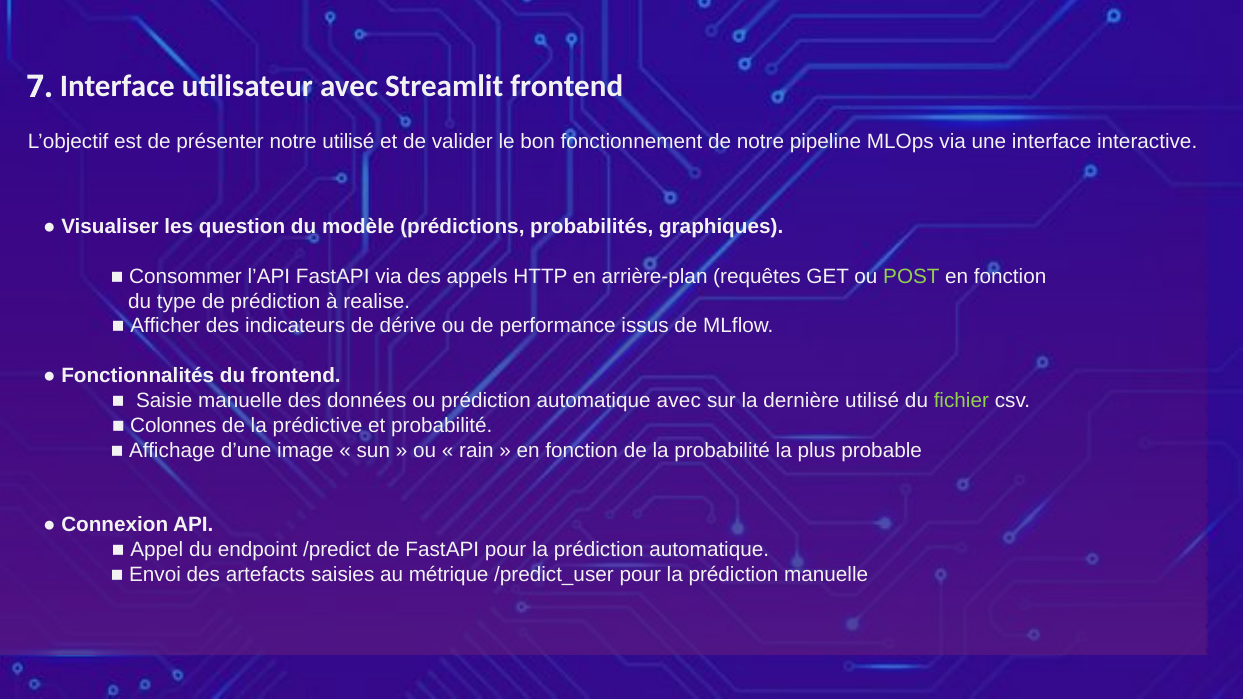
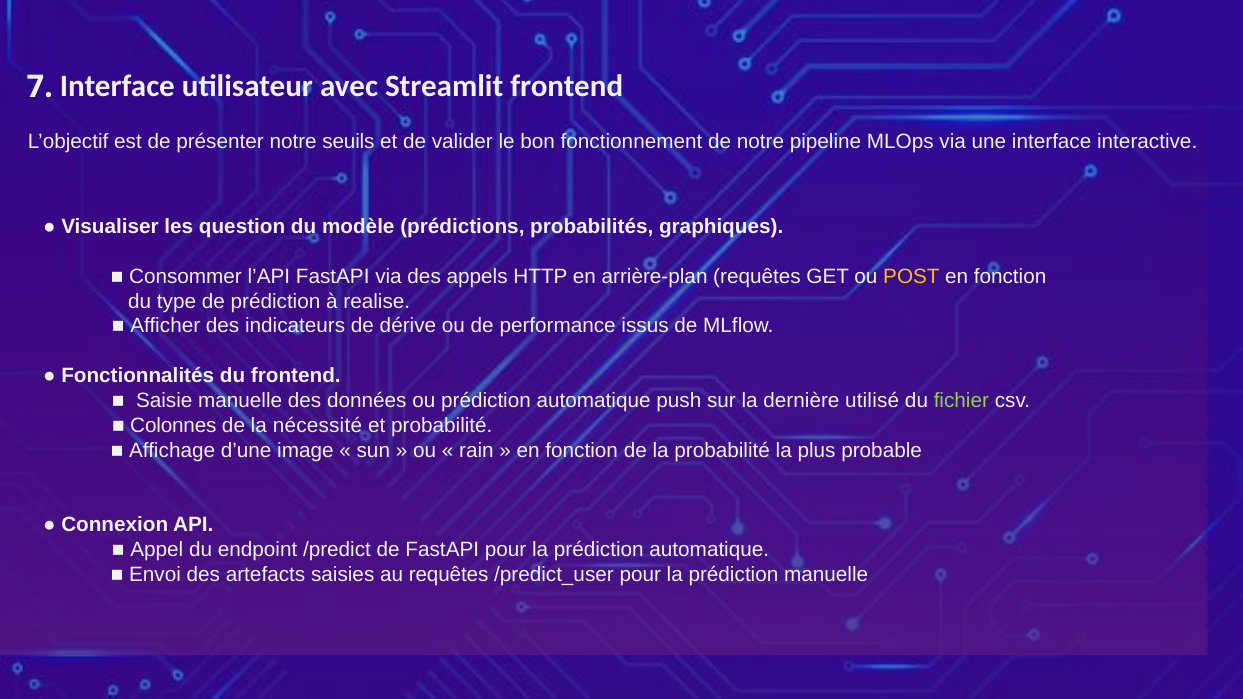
notre utilisé: utilisé -> seuils
POST colour: light green -> yellow
automatique avec: avec -> push
prédictive: prédictive -> nécessité
au métrique: métrique -> requêtes
